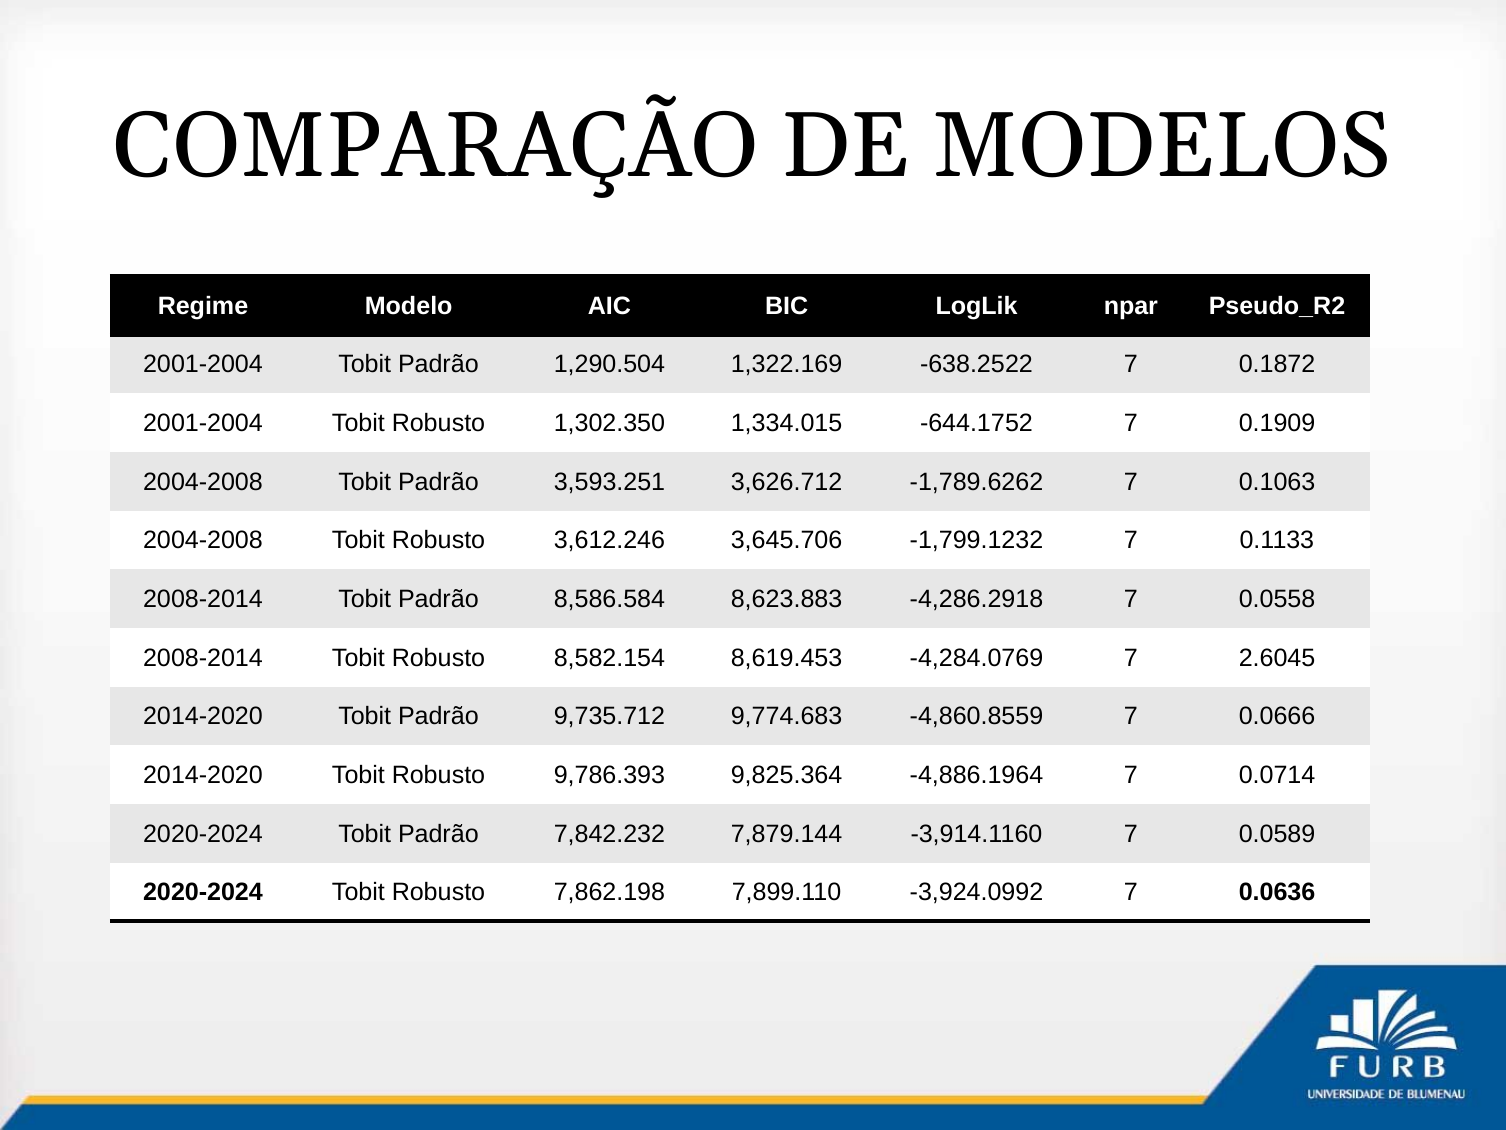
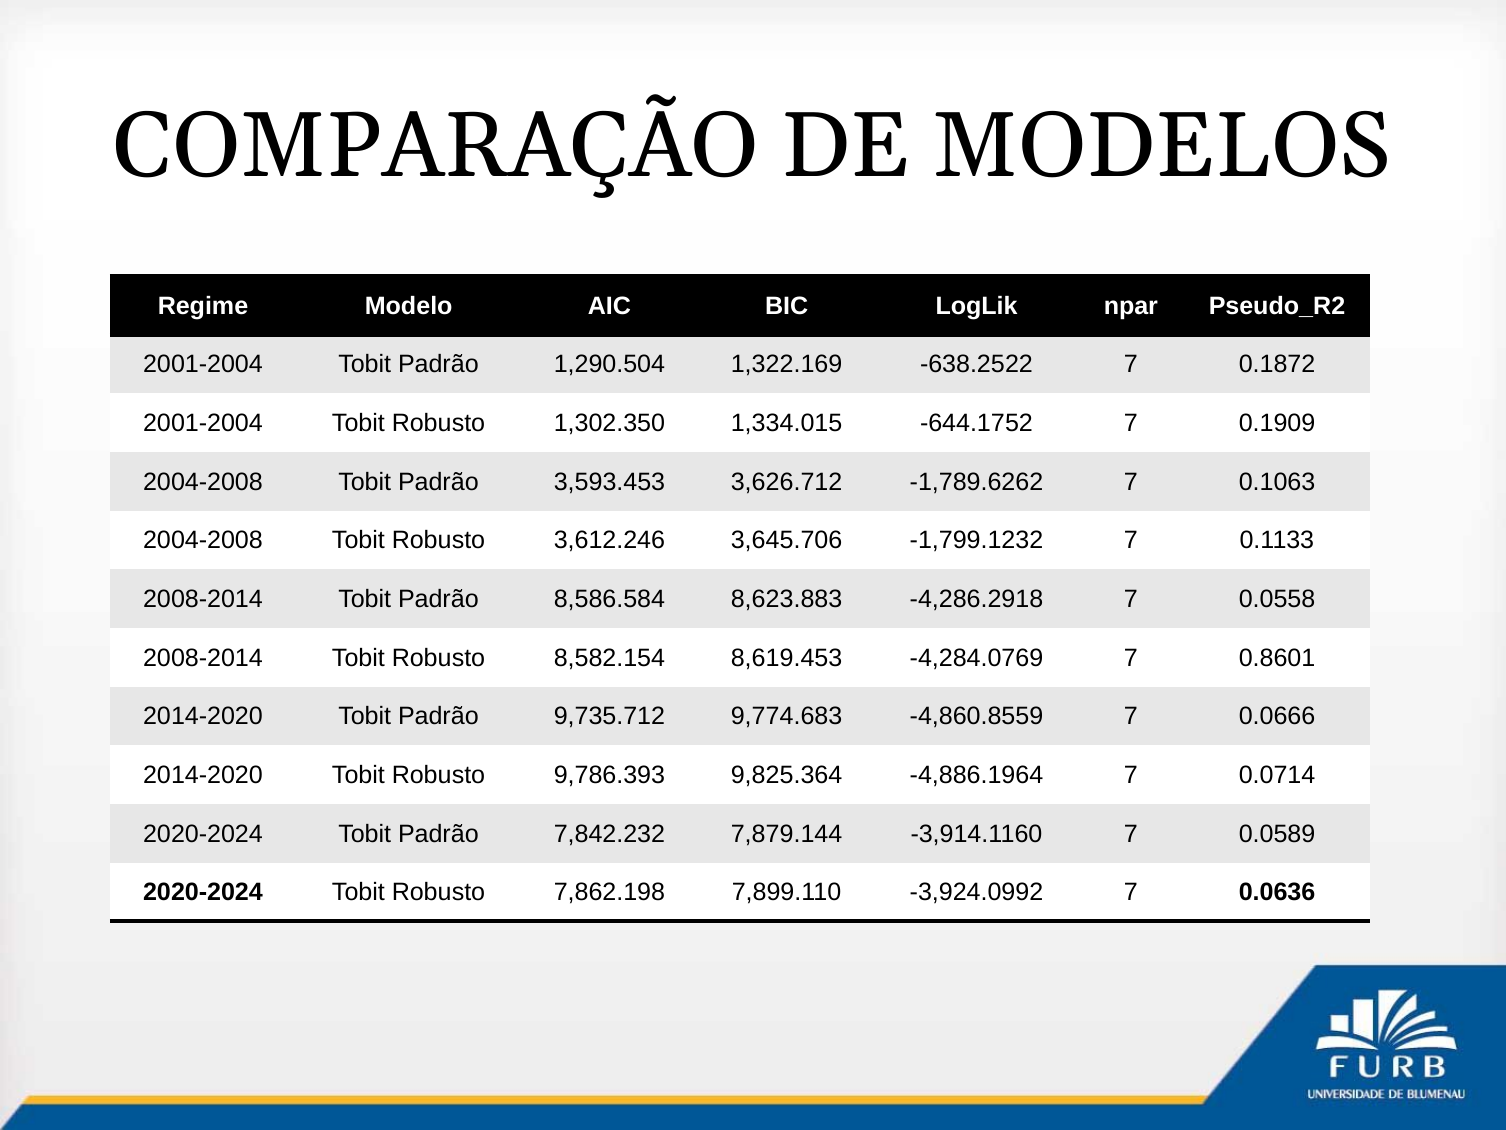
3,593.251: 3,593.251 -> 3,593.453
2.6045: 2.6045 -> 0.8601
